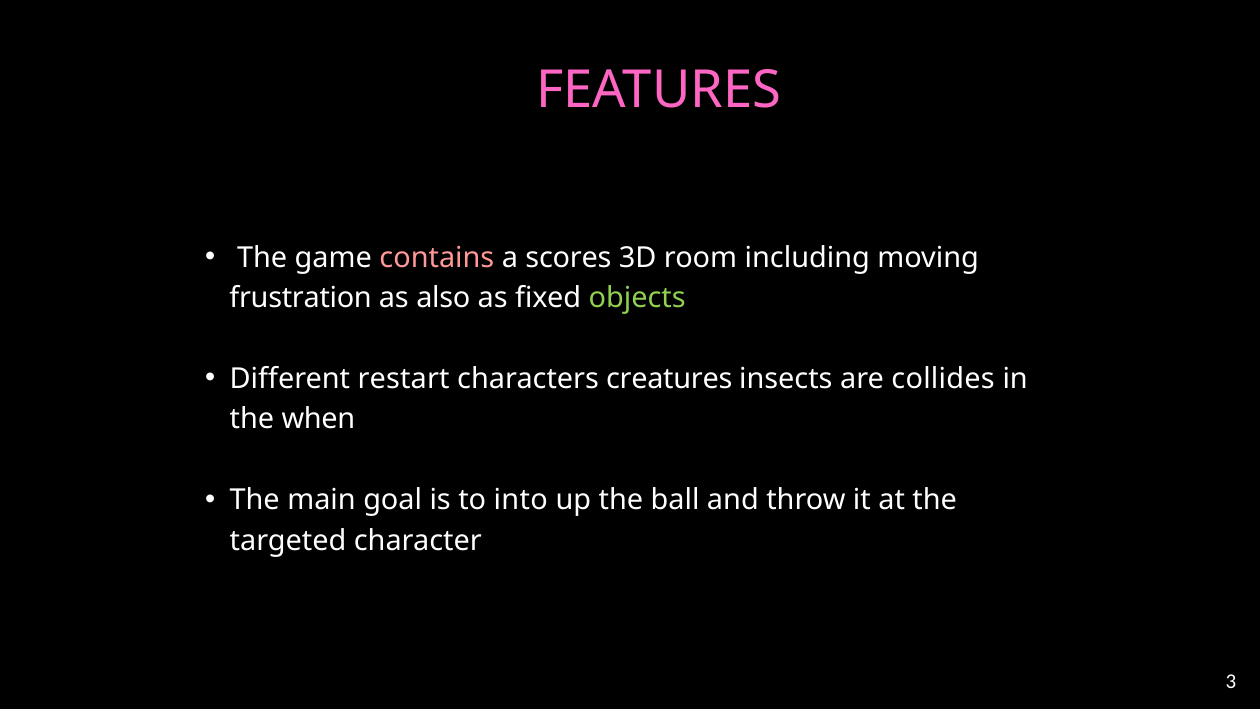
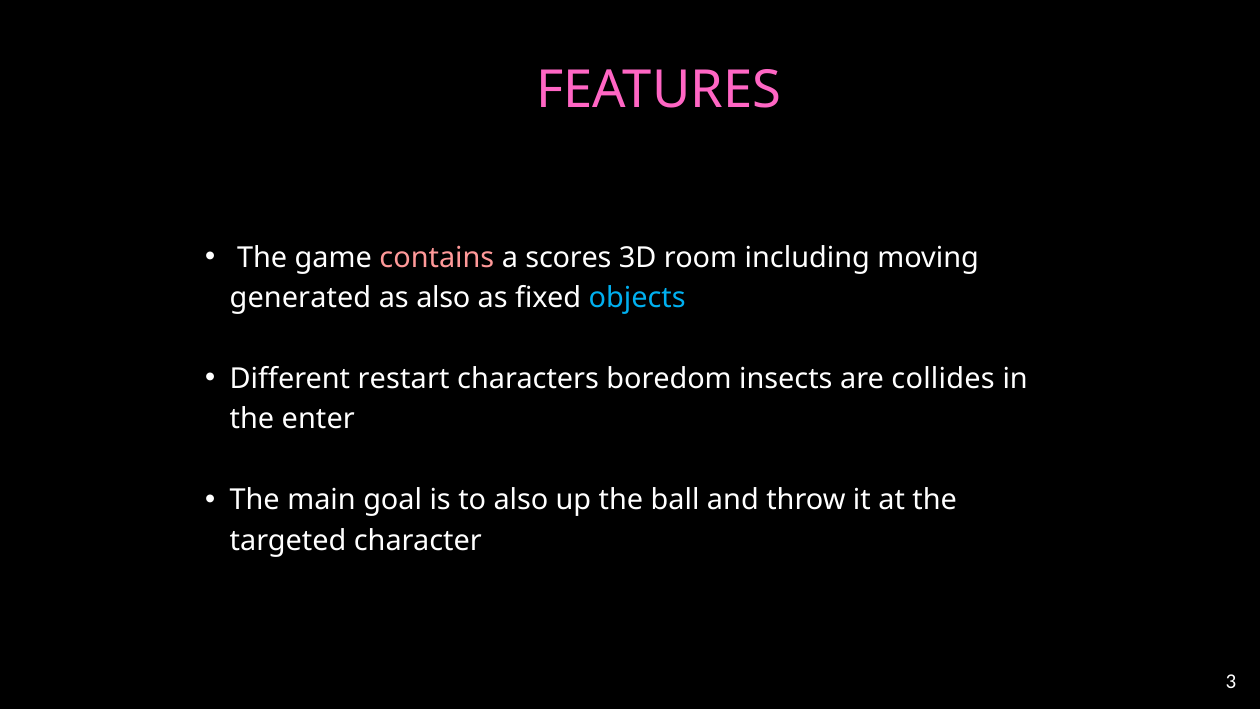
frustration: frustration -> generated
objects colour: light green -> light blue
creatures: creatures -> boredom
when: when -> enter
to into: into -> also
